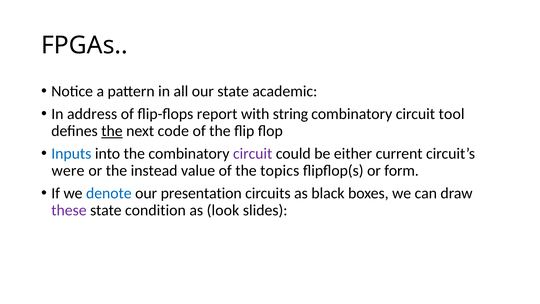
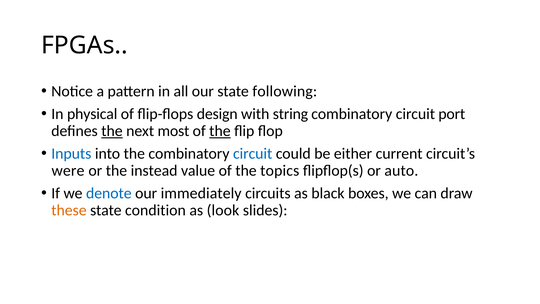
academic: academic -> following
address: address -> physical
report: report -> design
tool: tool -> port
code: code -> most
the at (220, 131) underline: none -> present
circuit at (253, 154) colour: purple -> blue
form: form -> auto
presentation: presentation -> immediately
these colour: purple -> orange
